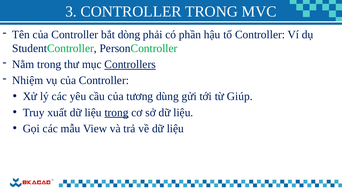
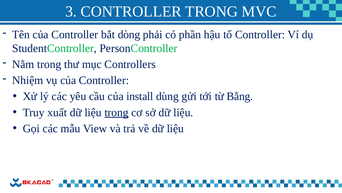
Controllers underline: present -> none
tương: tương -> install
Giúp: Giúp -> Bằng
